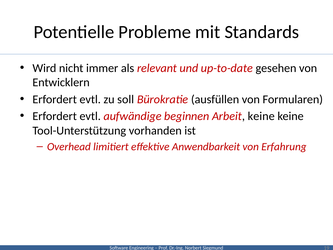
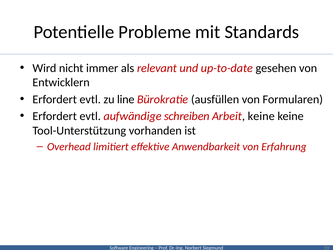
soll: soll -> line
beginnen: beginnen -> schreiben
